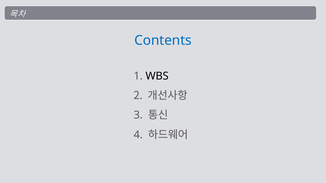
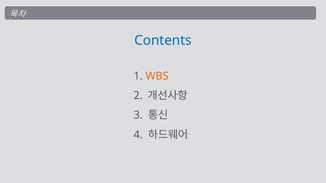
WBS colour: black -> orange
